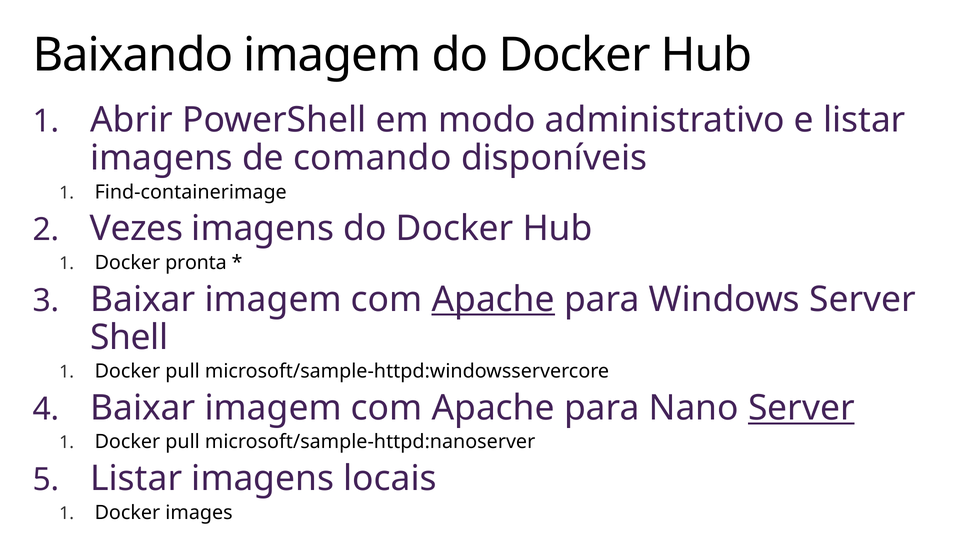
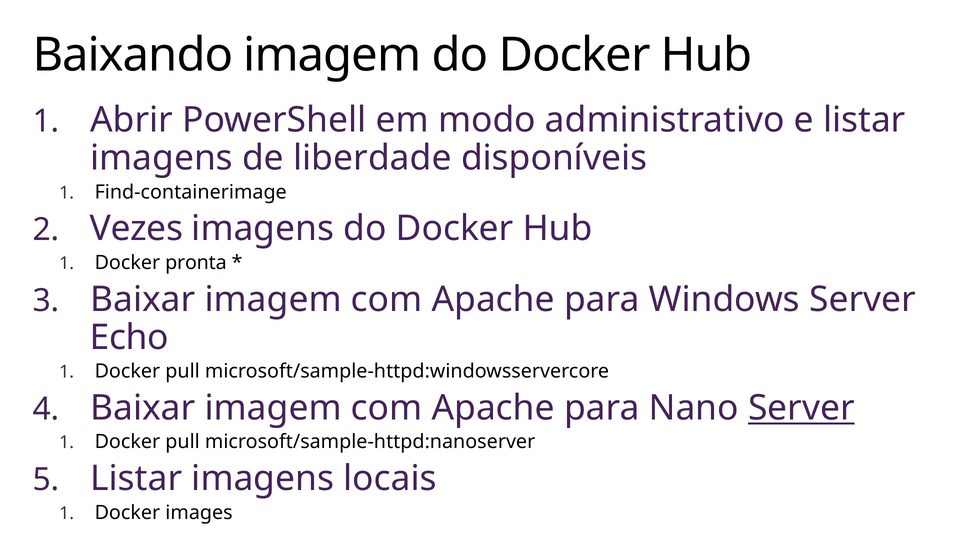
comando: comando -> liberdade
Apache at (493, 299) underline: present -> none
Shell: Shell -> Echo
